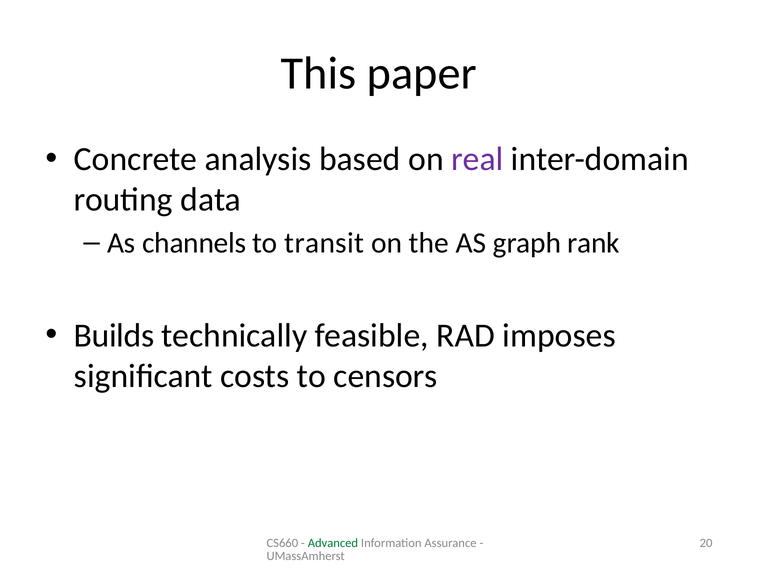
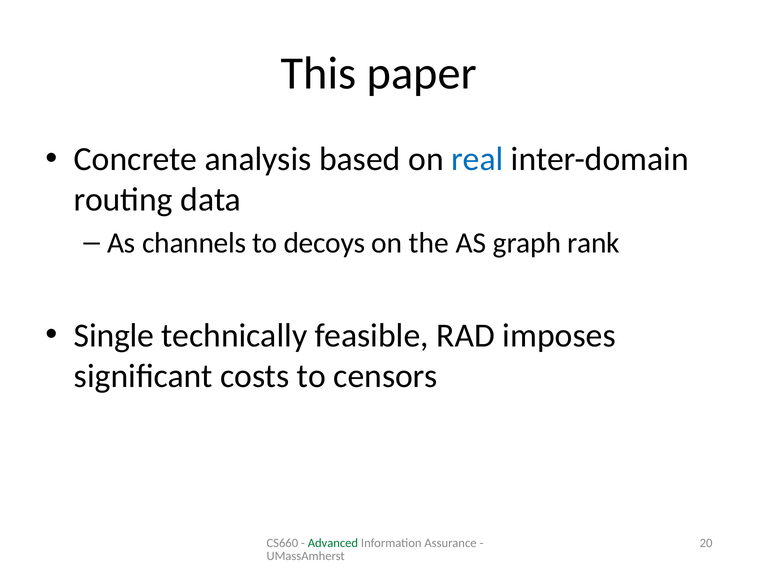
real colour: purple -> blue
transit: transit -> decoys
Builds: Builds -> Single
